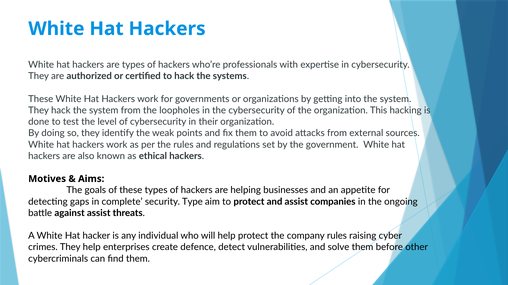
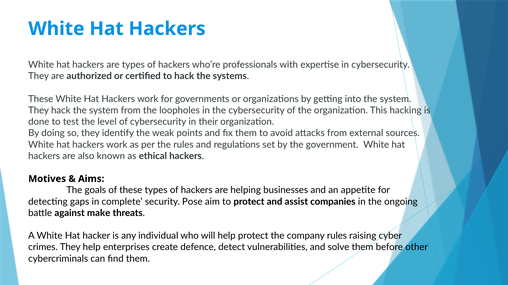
Type: Type -> Pose
against assist: assist -> make
